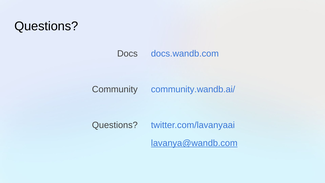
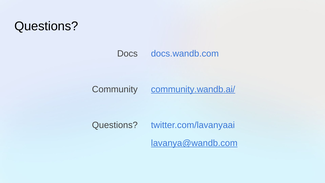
community.wandb.ai/ underline: none -> present
